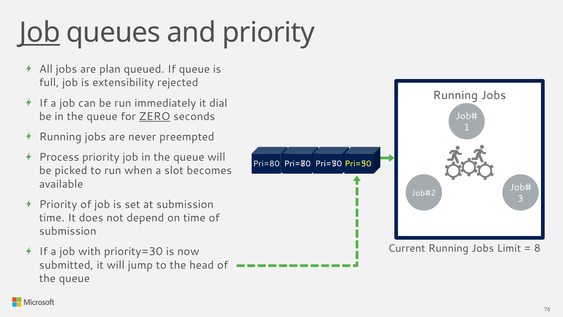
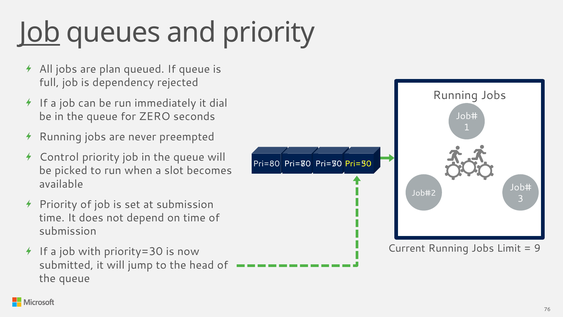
extensibility: extensibility -> dependency
ZERO underline: present -> none
Process: Process -> Control
8: 8 -> 9
